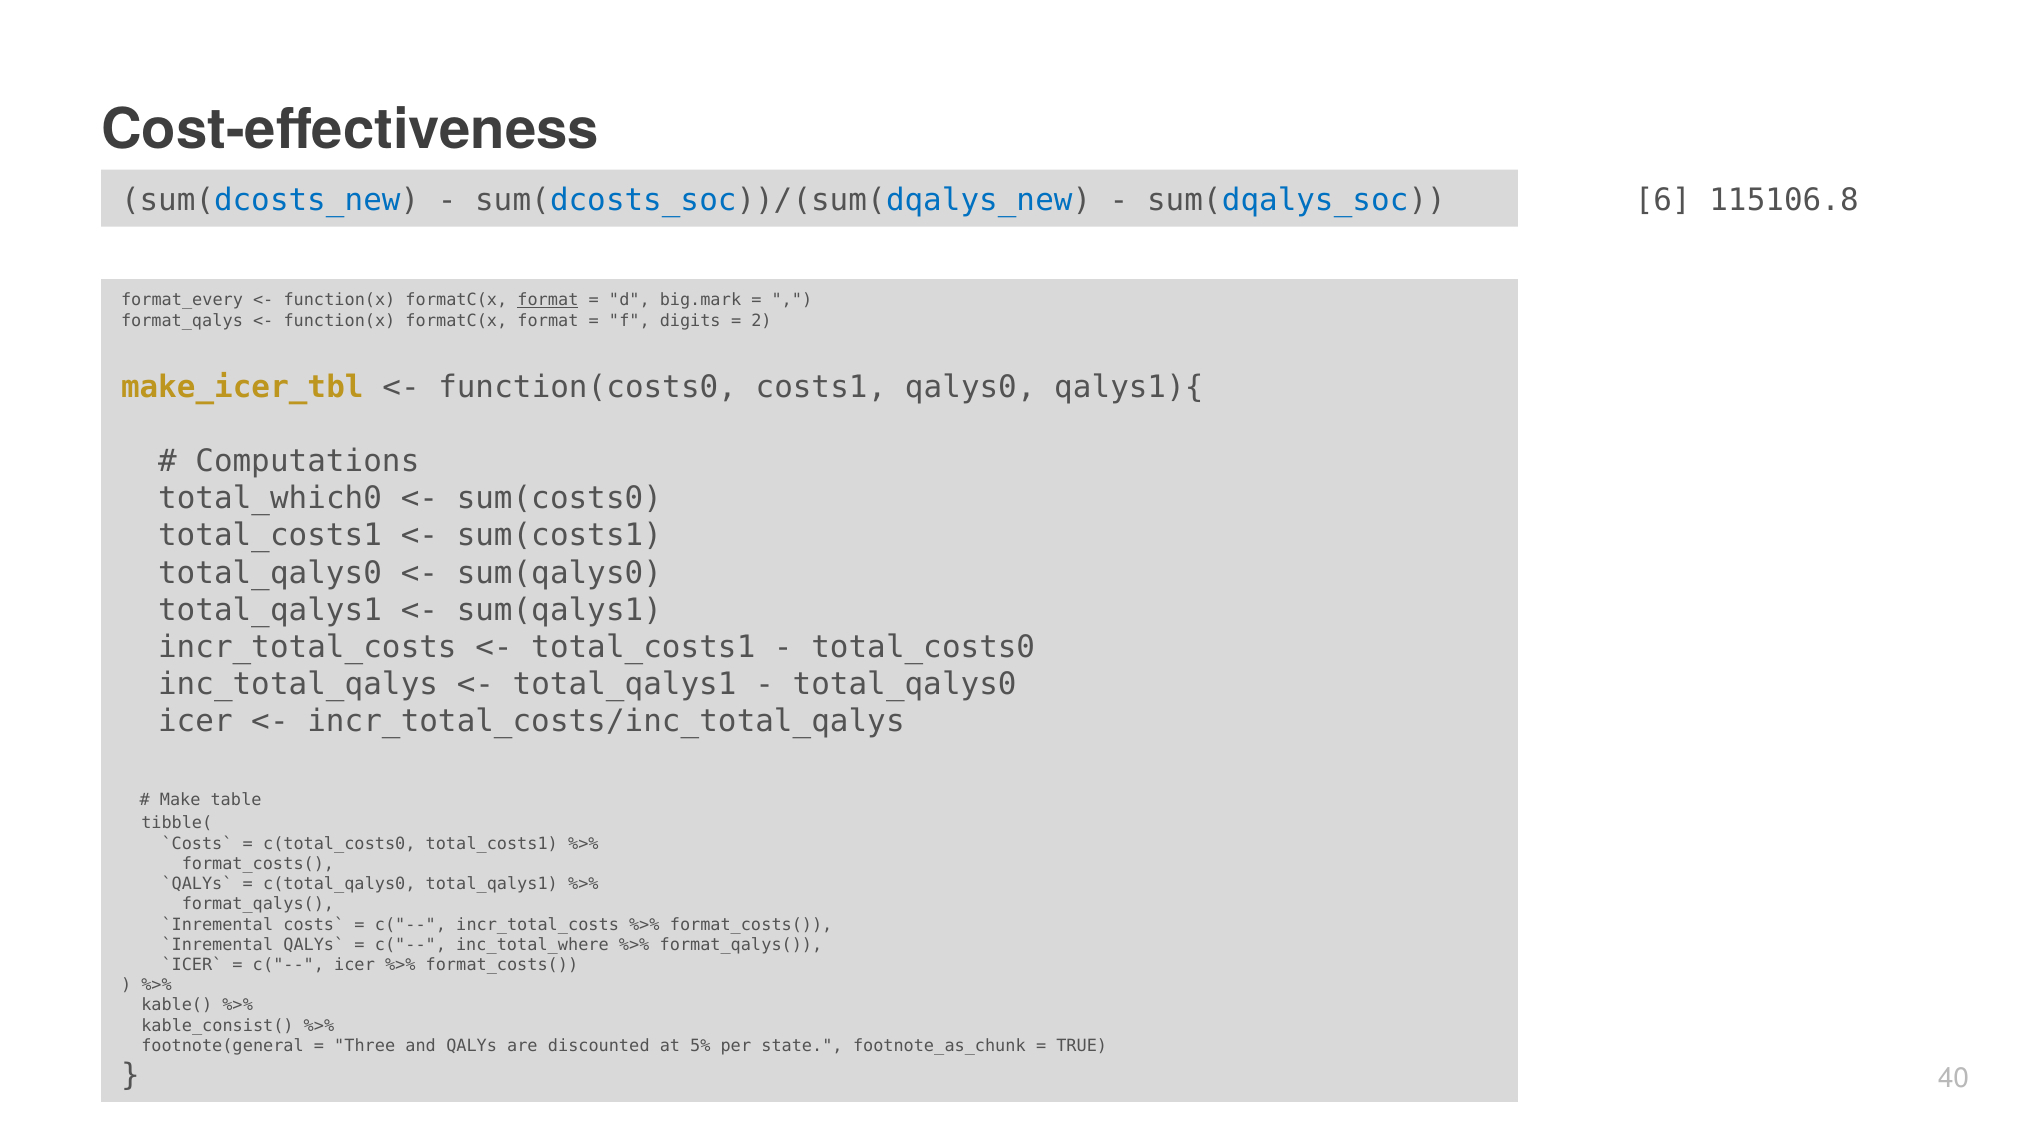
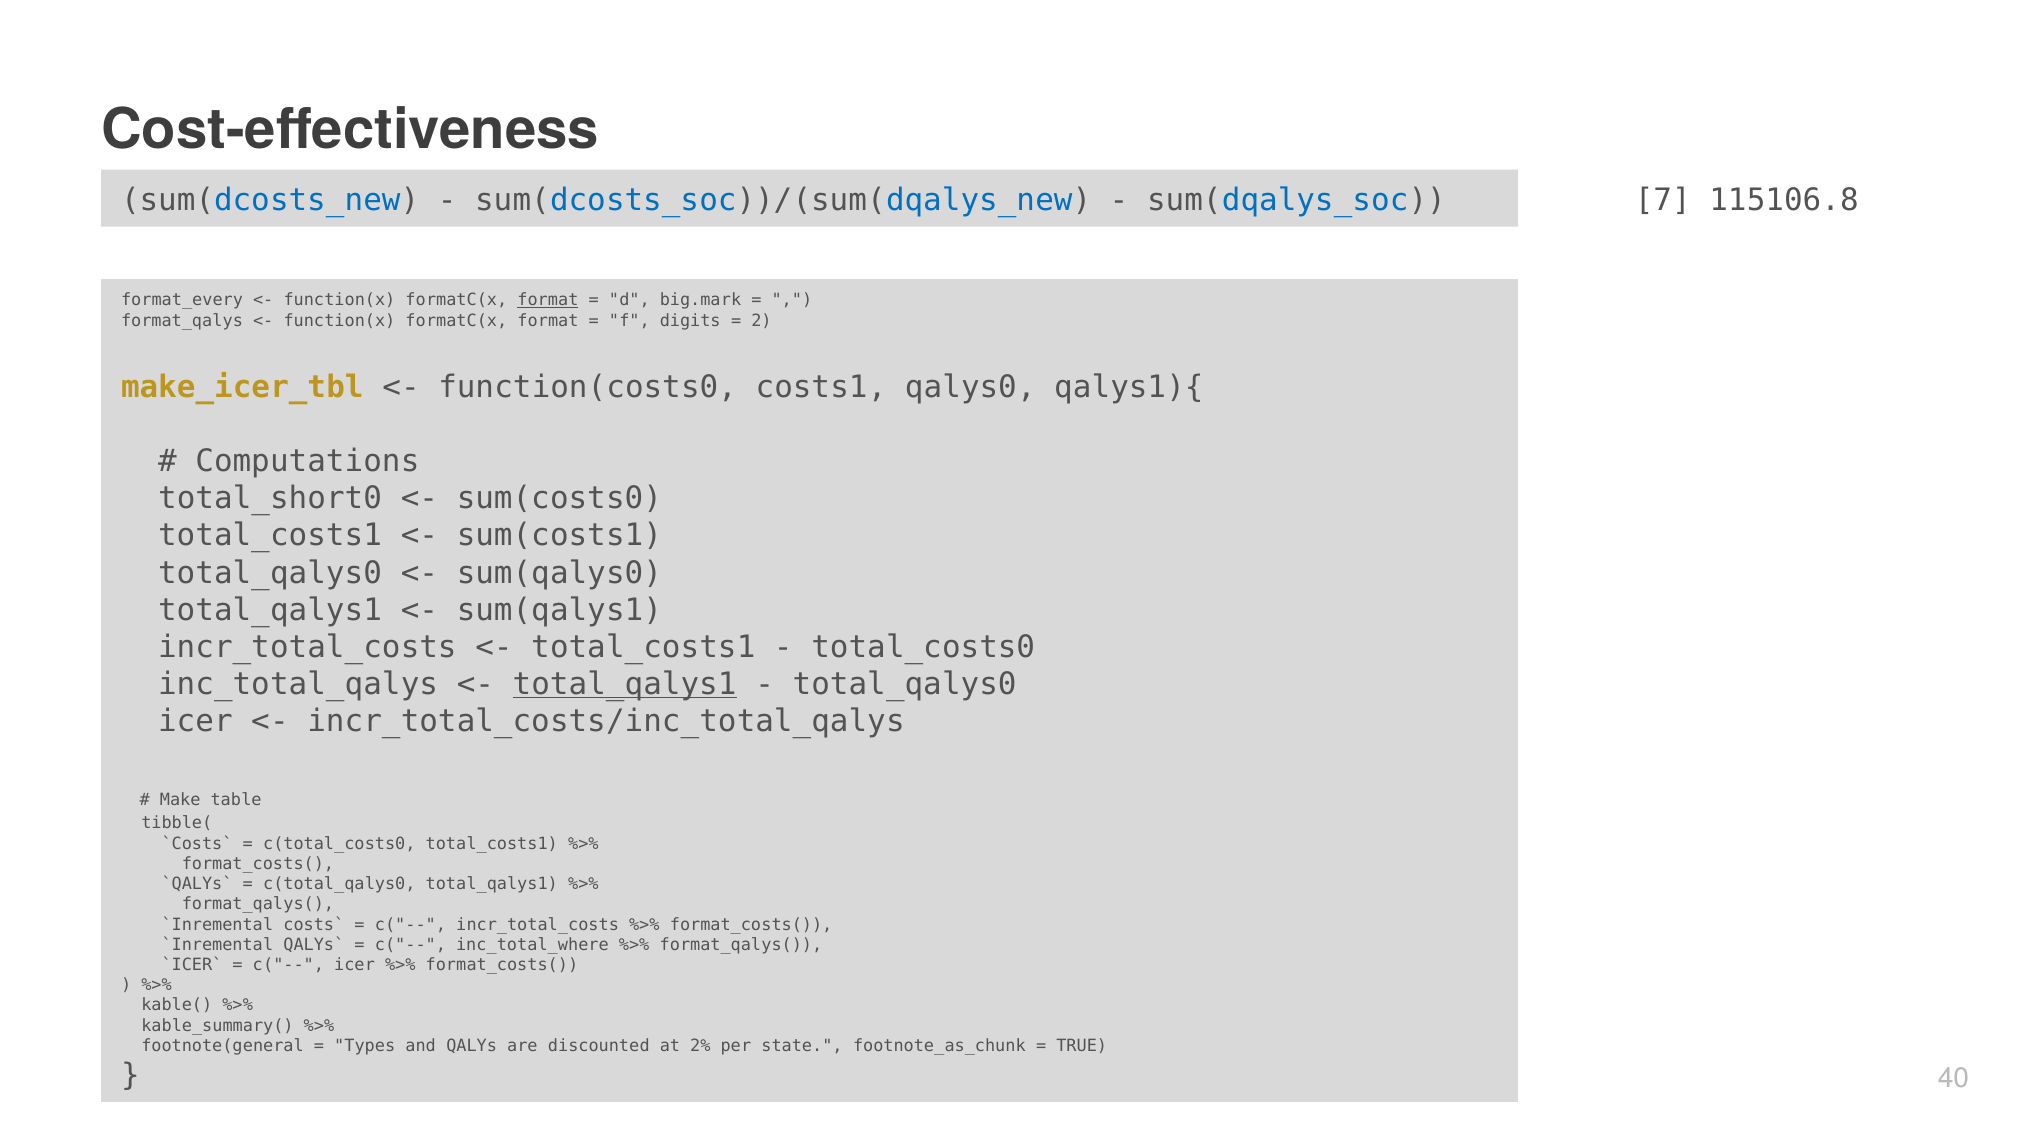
6: 6 -> 7
total_which0: total_which0 -> total_short0
total_qalys1 at (625, 685) underline: none -> present
kable_consist(: kable_consist( -> kable_summary(
Three: Three -> Types
5%: 5% -> 2%
